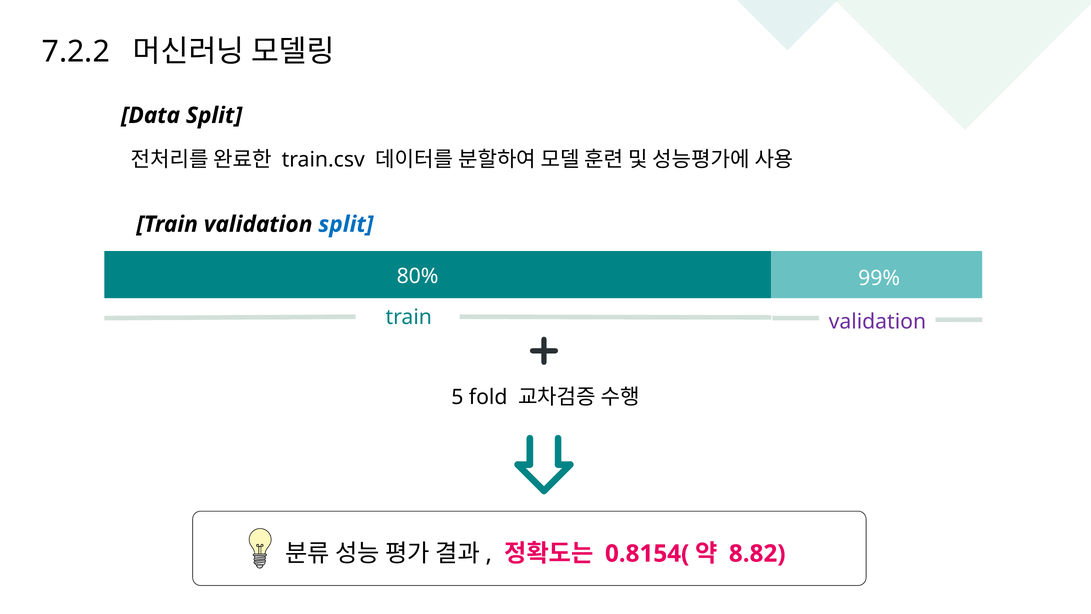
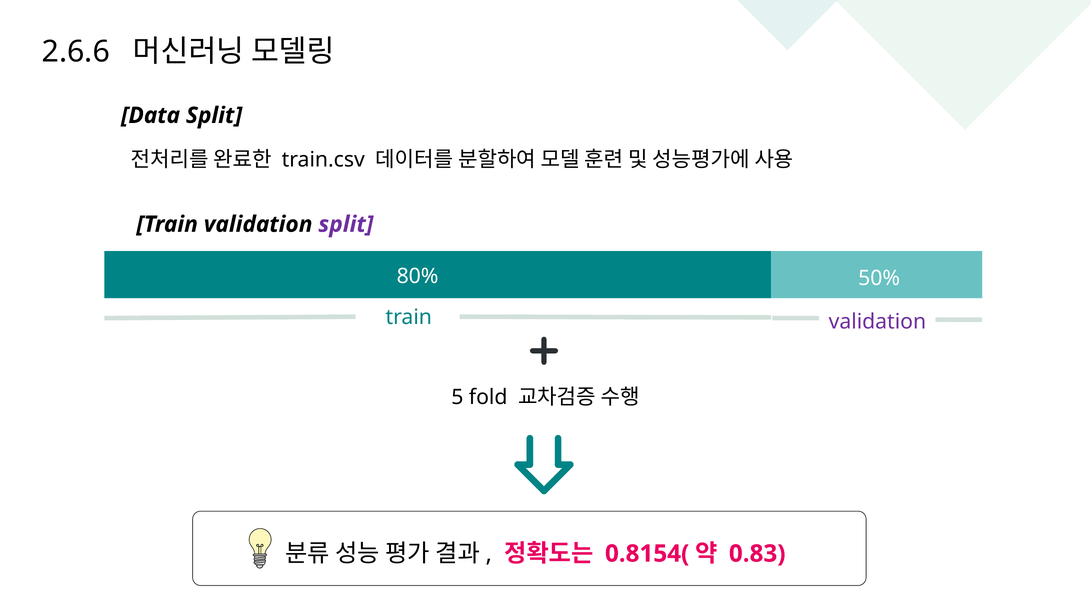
7.2.2: 7.2.2 -> 2.6.6
split at (346, 224) colour: blue -> purple
99%: 99% -> 50%
8.82: 8.82 -> 0.83
